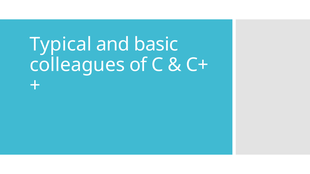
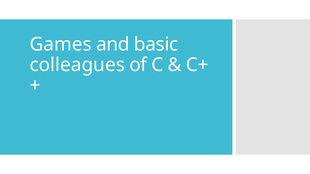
Typical: Typical -> Games
